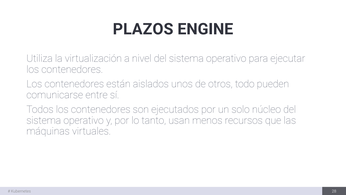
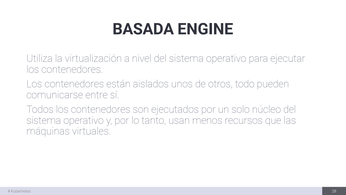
PLAZOS: PLAZOS -> BASADA
